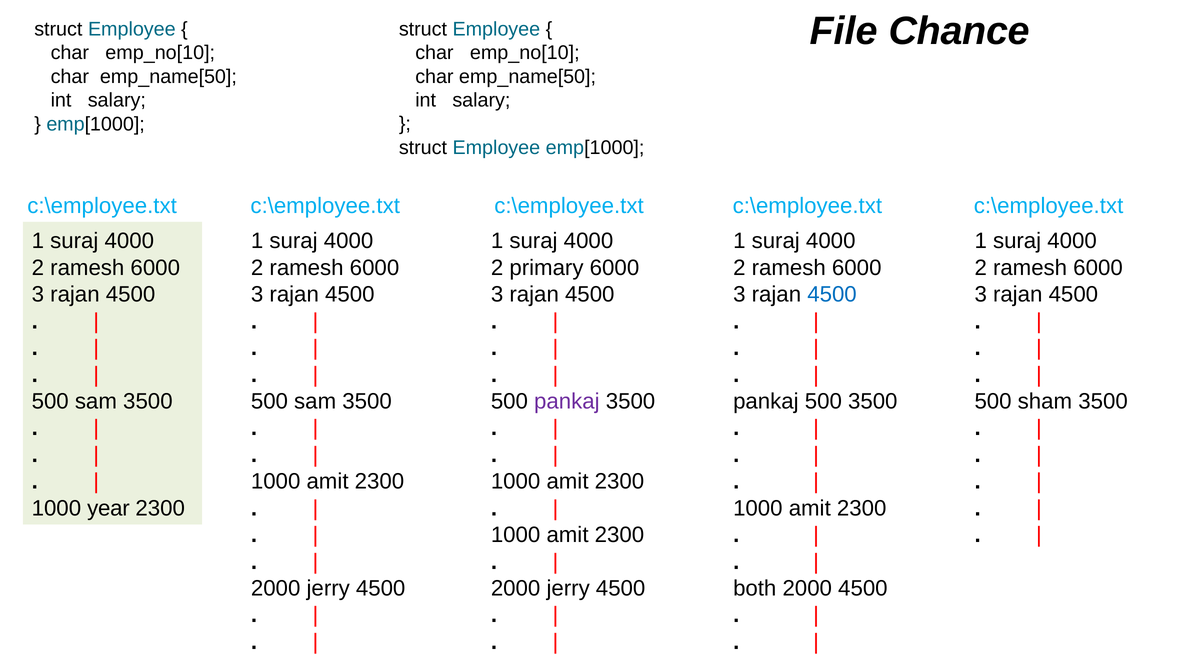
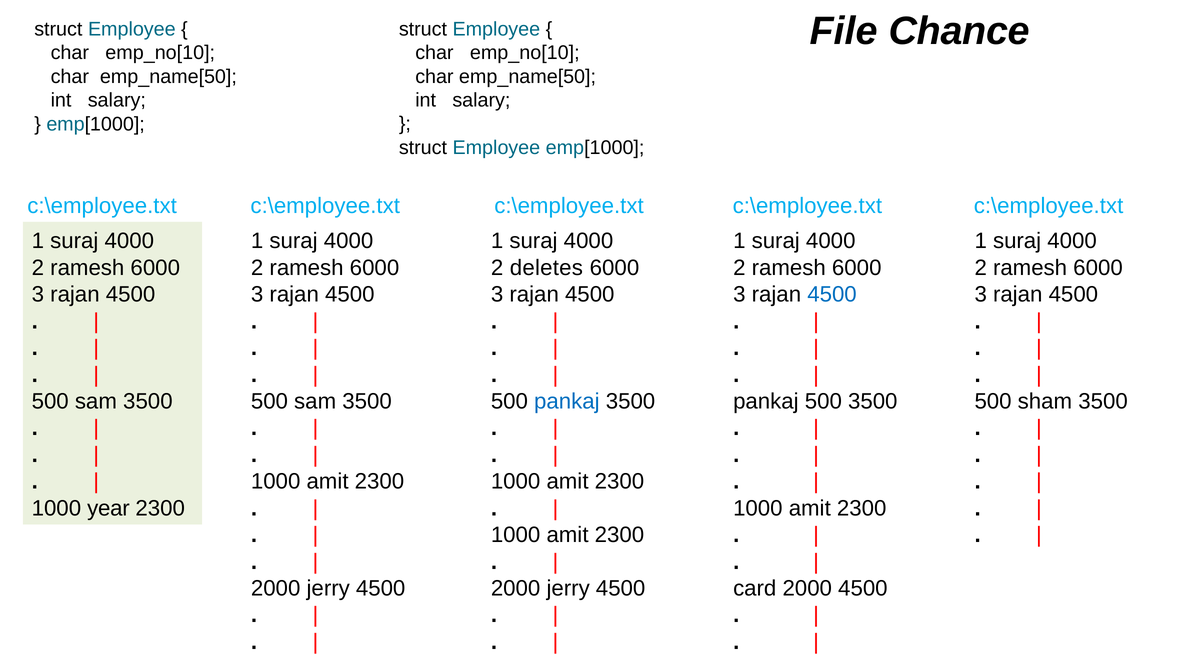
primary: primary -> deletes
pankaj at (567, 401) colour: purple -> blue
both: both -> card
